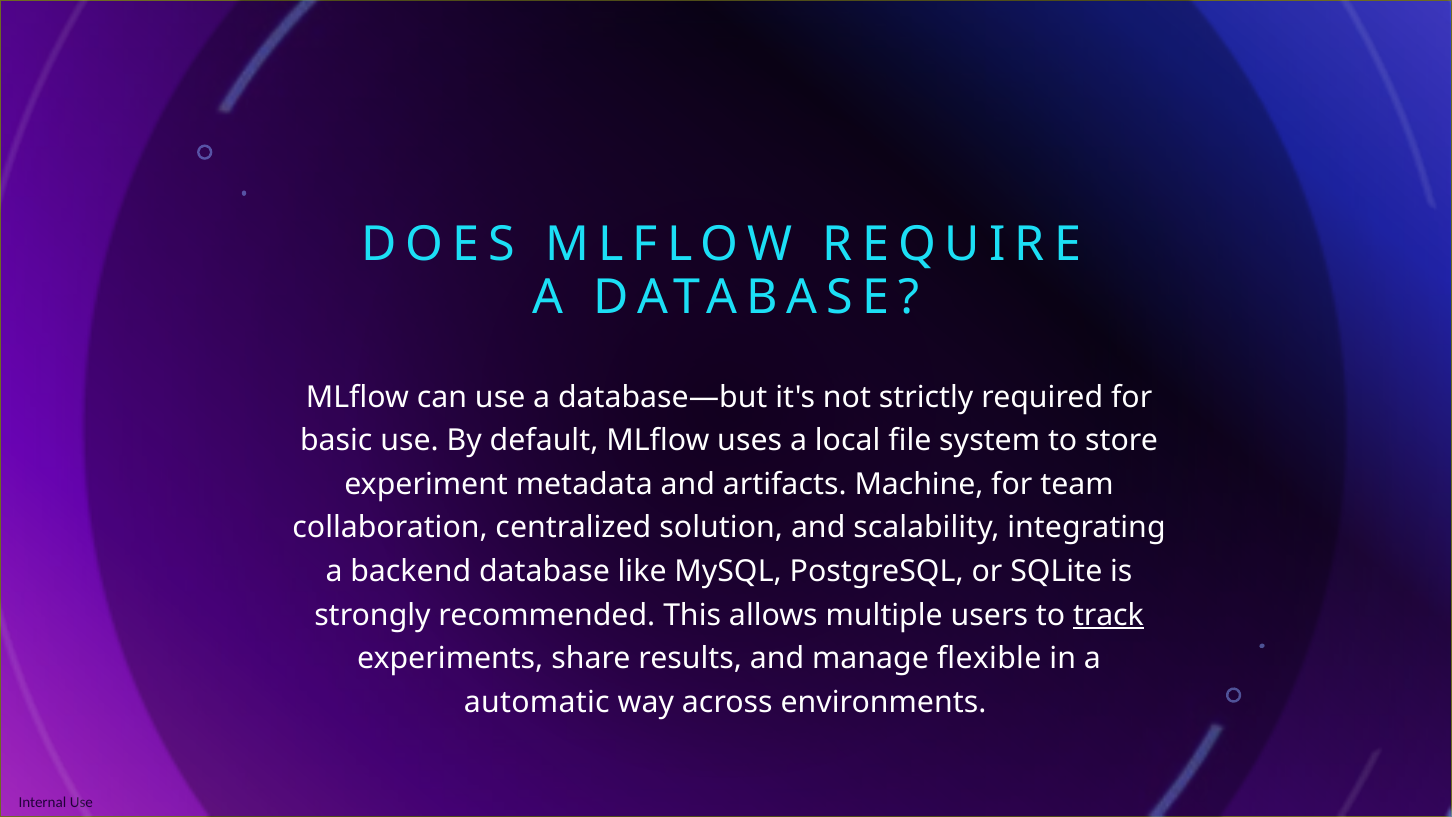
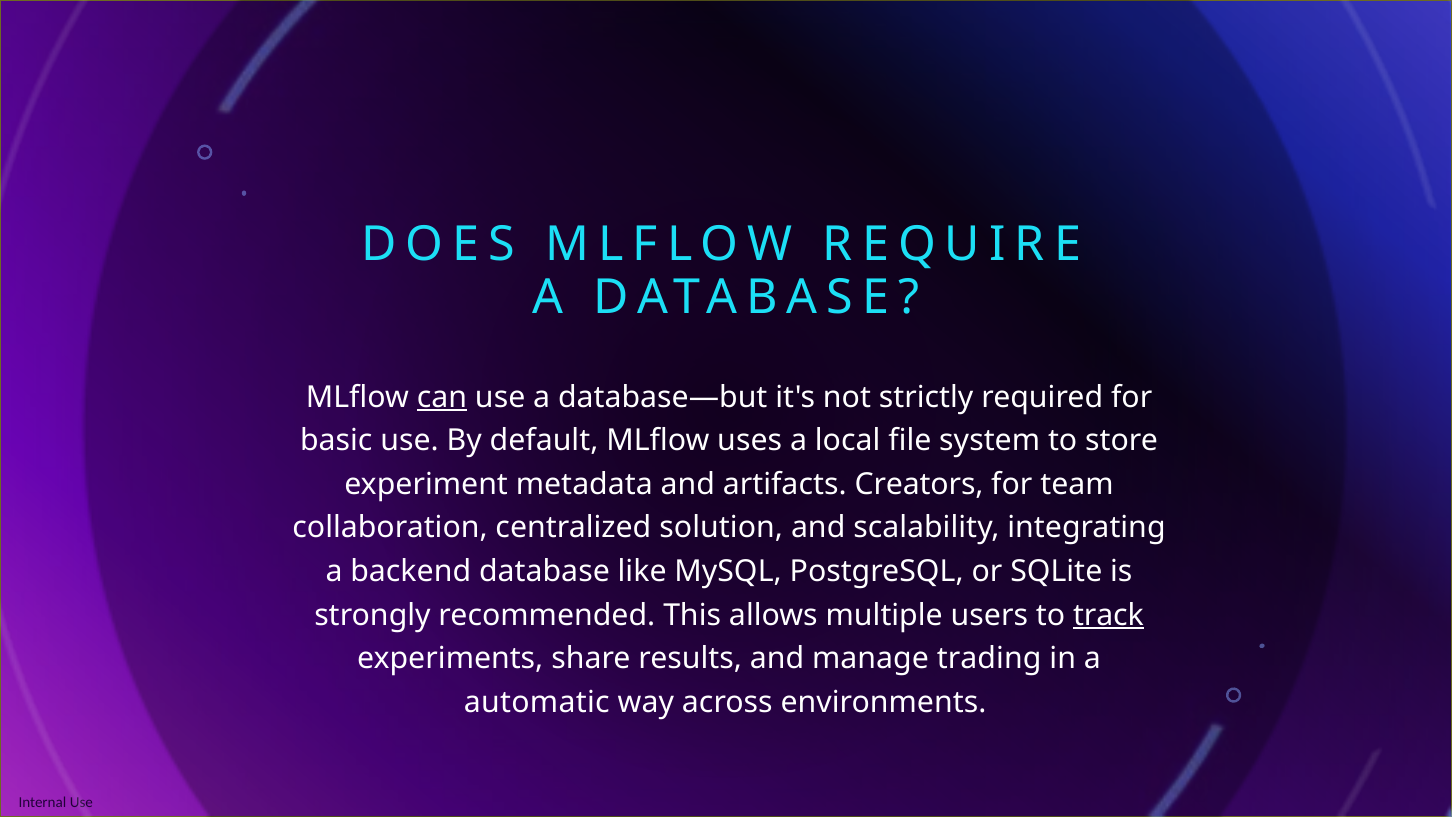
can underline: none -> present
Machine: Machine -> Creators
flexible: flexible -> trading
